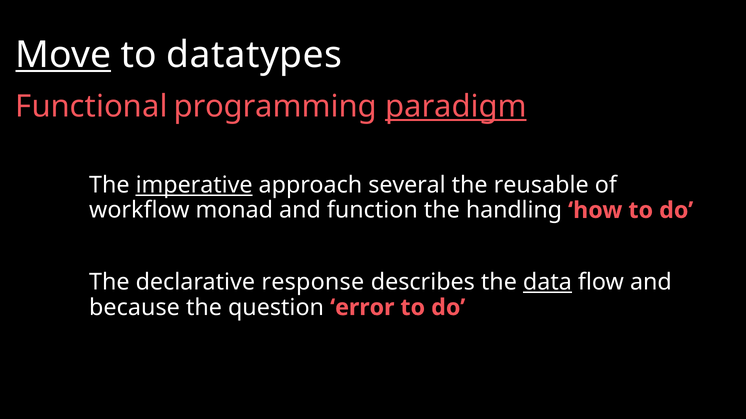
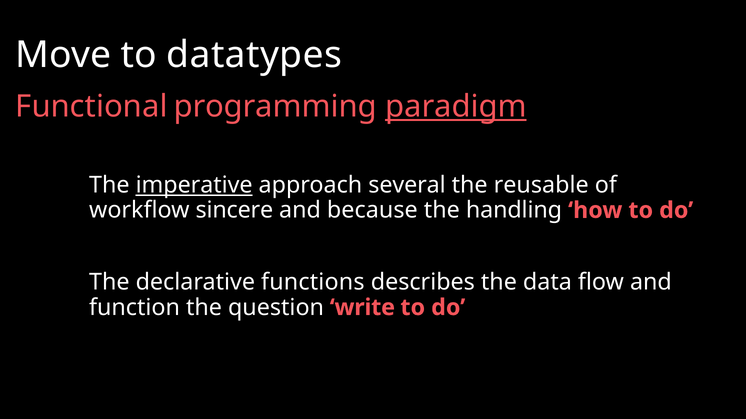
Move underline: present -> none
monad: monad -> sincere
function: function -> because
response: response -> functions
data underline: present -> none
because: because -> function
error: error -> write
